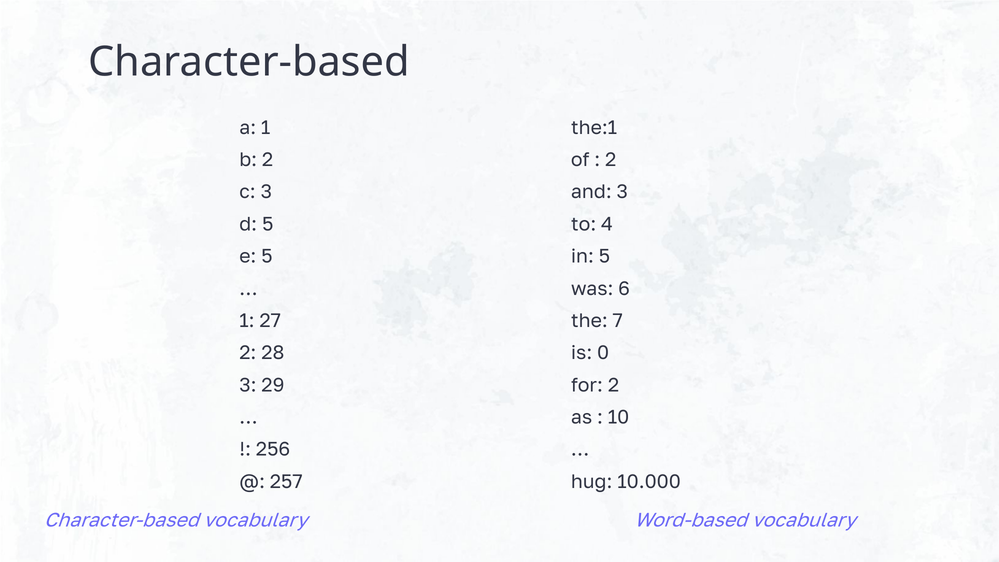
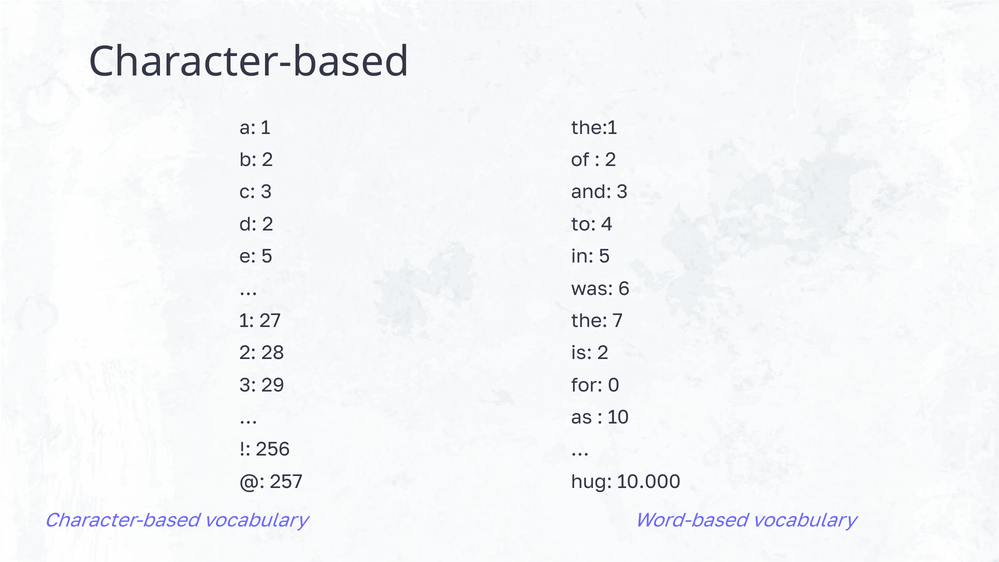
d 5: 5 -> 2
is 0: 0 -> 2
for 2: 2 -> 0
